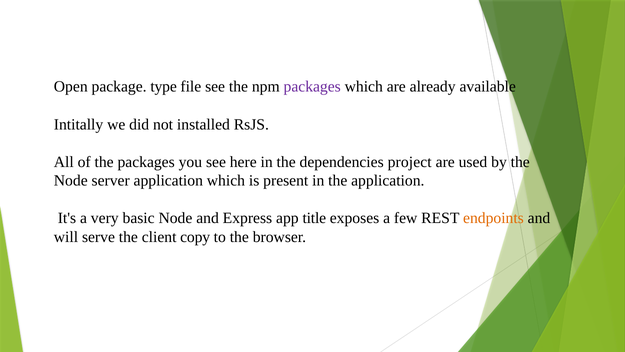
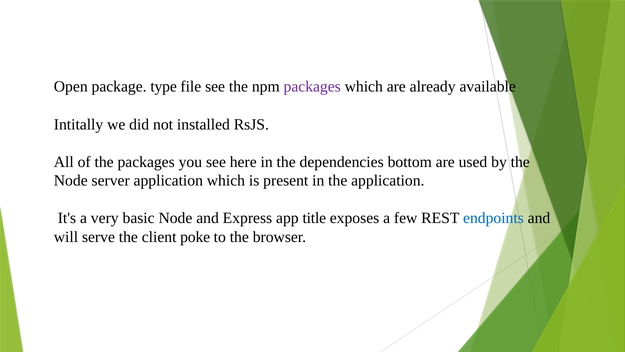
project: project -> bottom
endpoints colour: orange -> blue
copy: copy -> poke
